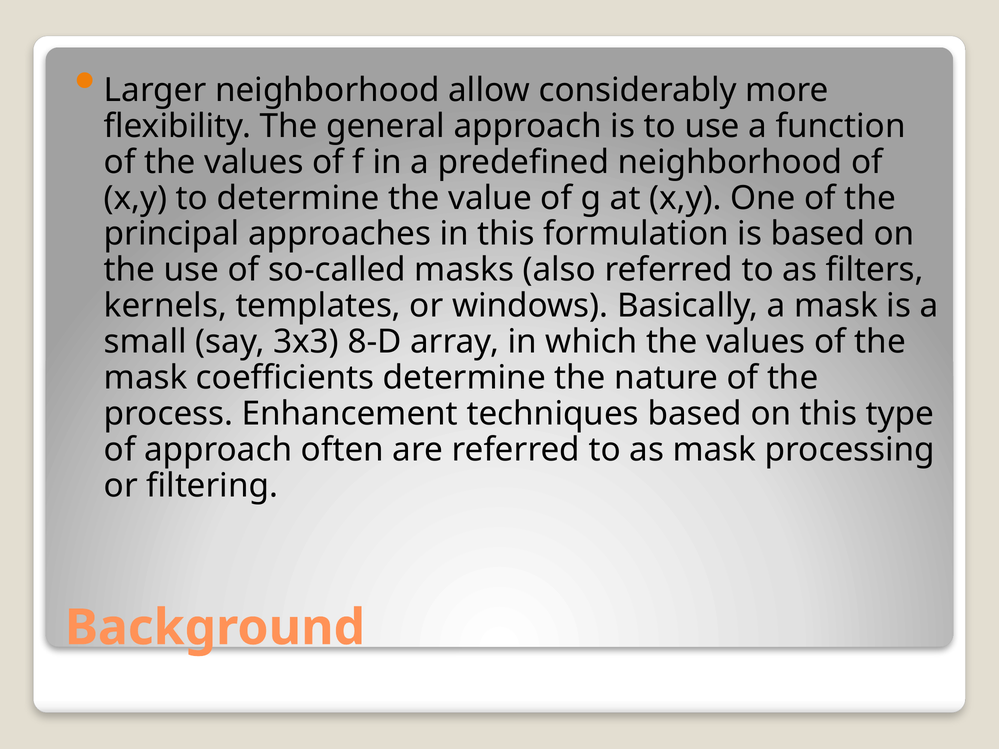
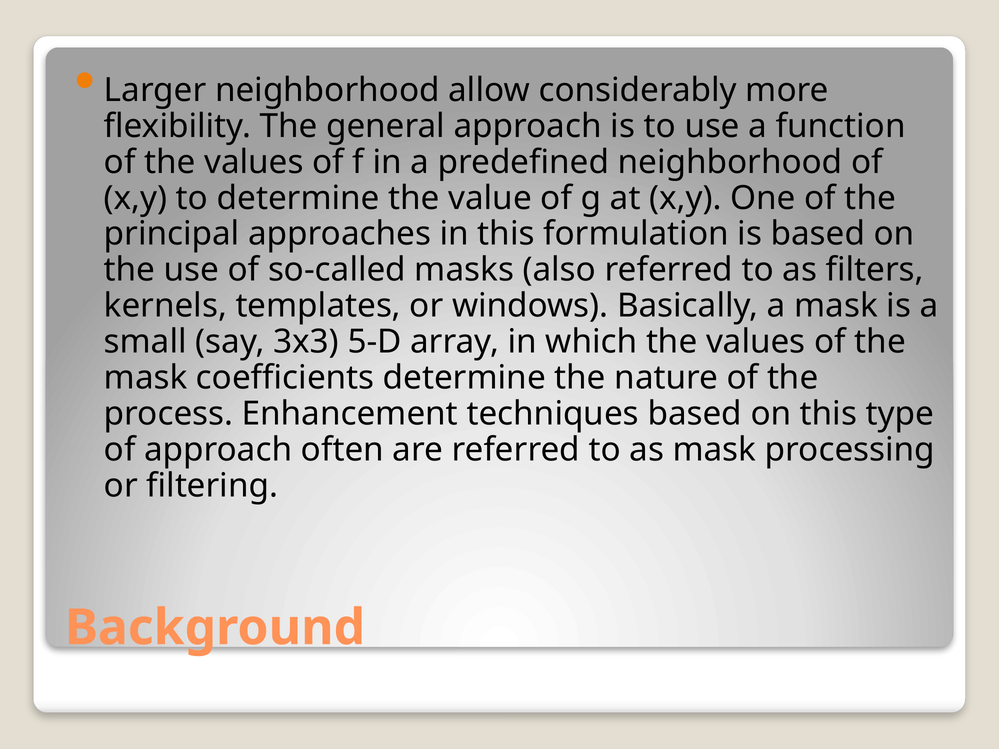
8-D: 8-D -> 5-D
